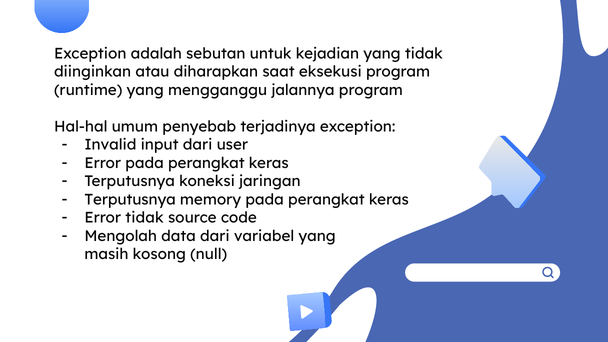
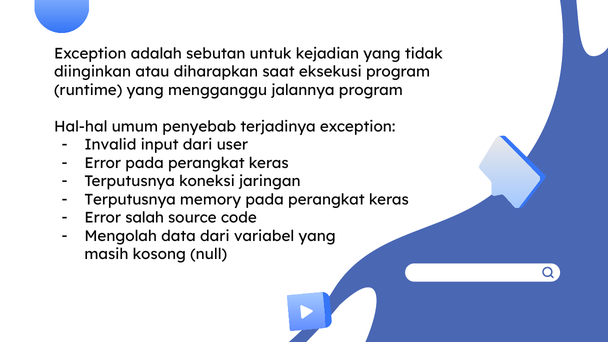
Error tidak: tidak -> salah
